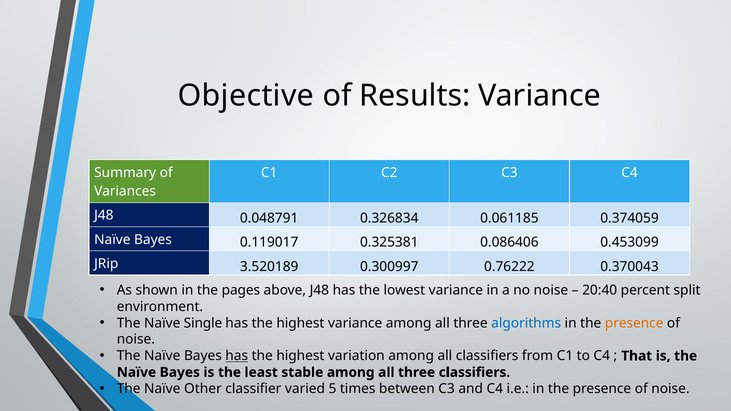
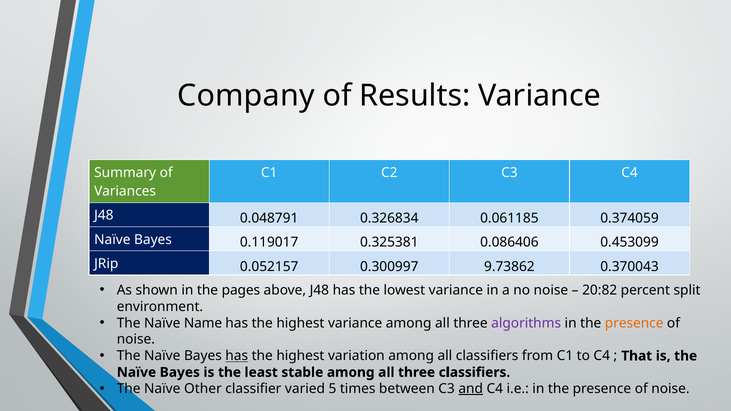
Objective: Objective -> Company
3.520189: 3.520189 -> 0.052157
0.76222: 0.76222 -> 9.73862
20:40: 20:40 -> 20:82
Single: Single -> Name
algorithms colour: blue -> purple
and underline: none -> present
